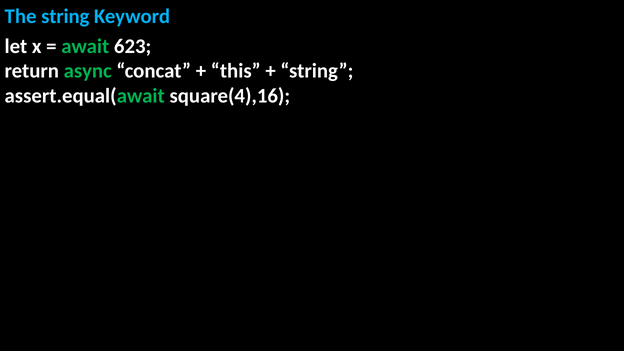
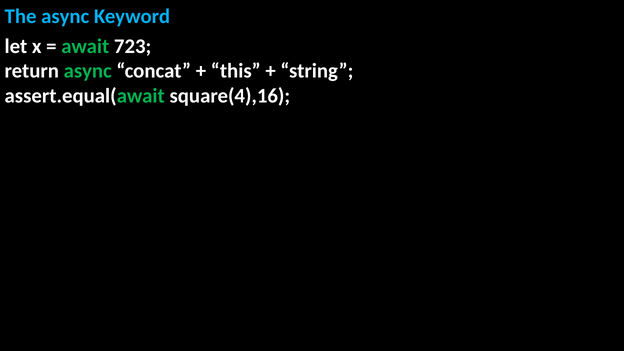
The string: string -> async
623: 623 -> 723
